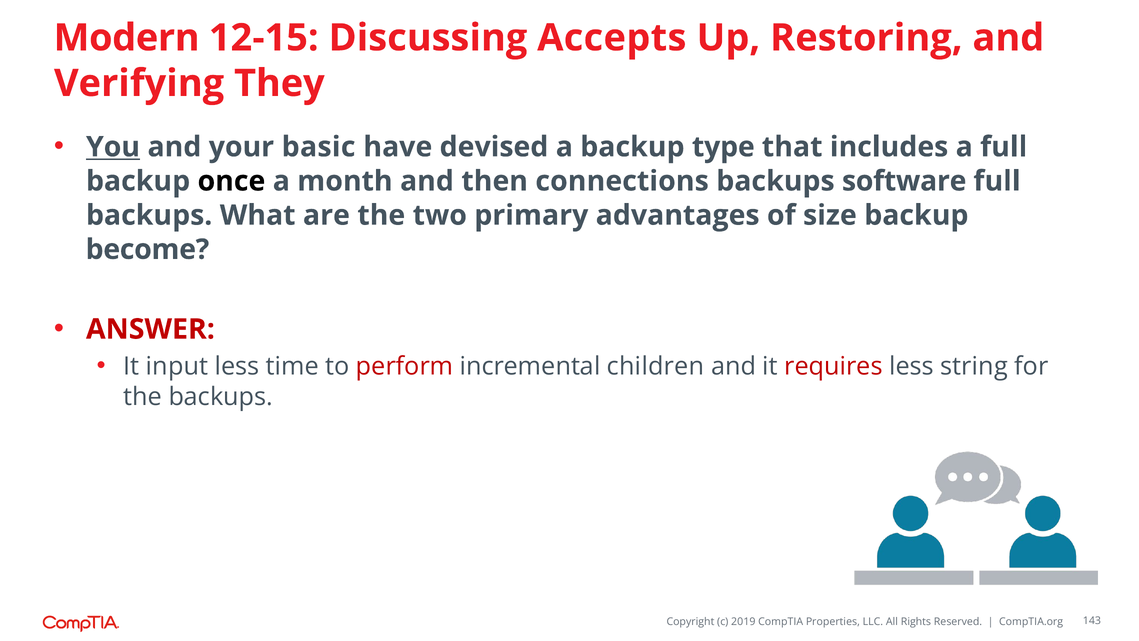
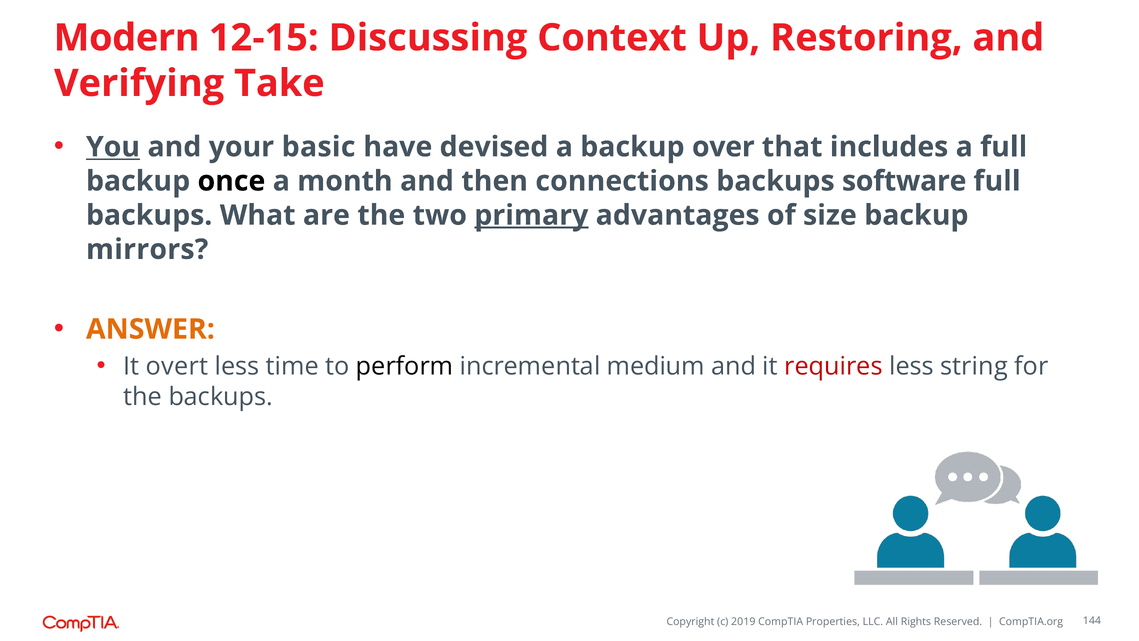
Accepts: Accepts -> Context
They: They -> Take
type: type -> over
primary underline: none -> present
become: become -> mirrors
ANSWER colour: red -> orange
input: input -> overt
perform colour: red -> black
children: children -> medium
143: 143 -> 144
